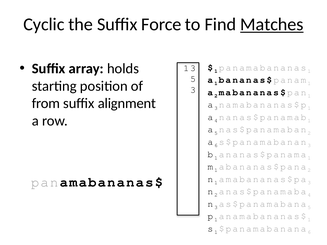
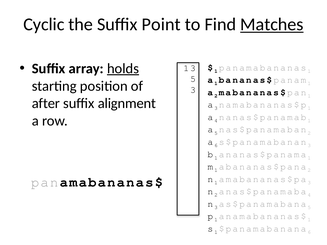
Force: Force -> Point
holds underline: none -> present
from: from -> after
